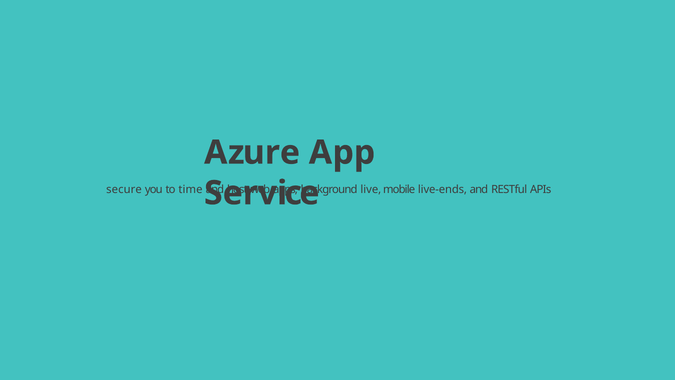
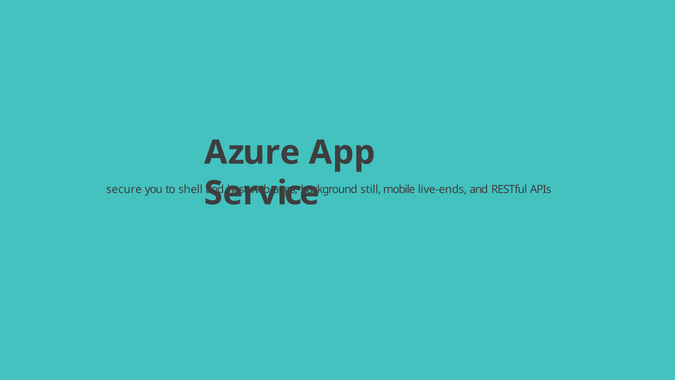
time: time -> shell
live: live -> still
